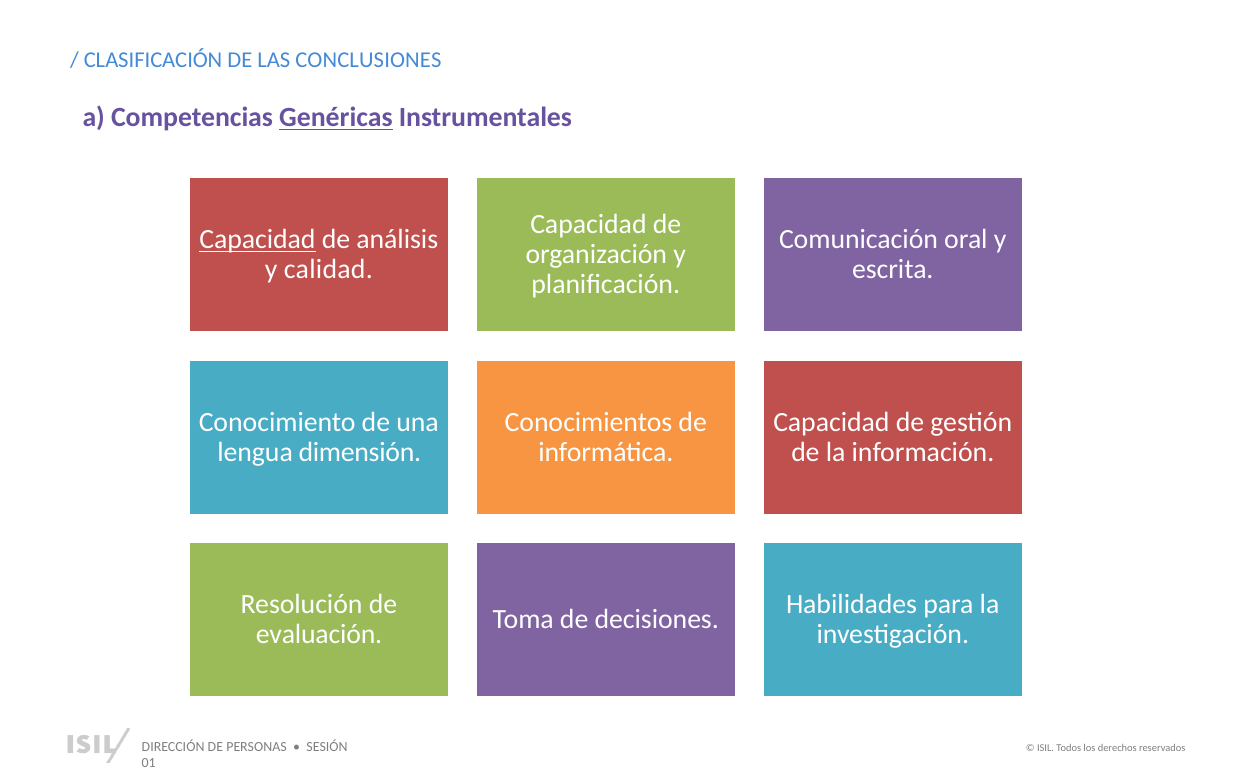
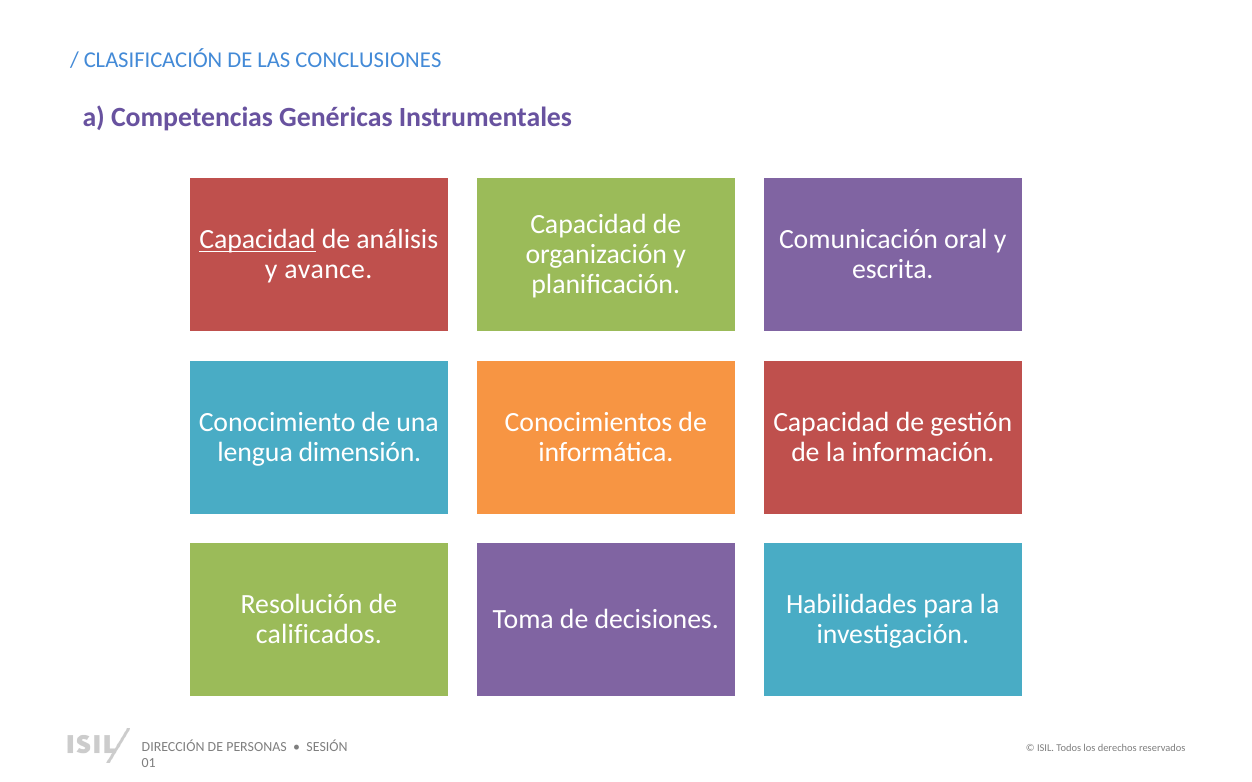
Genéricas underline: present -> none
calidad: calidad -> avance
evaluación: evaluación -> calificados
